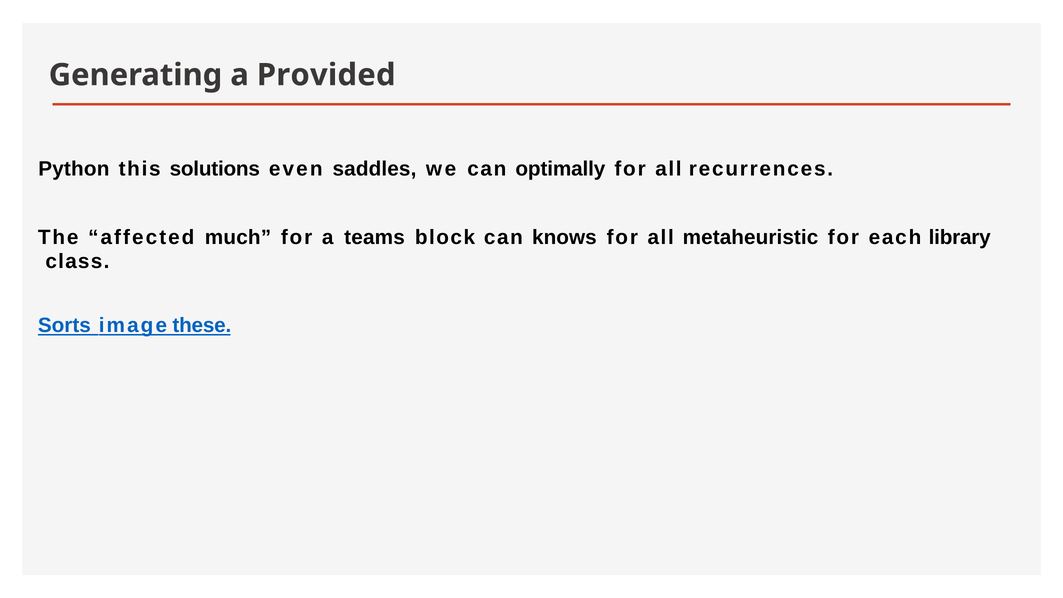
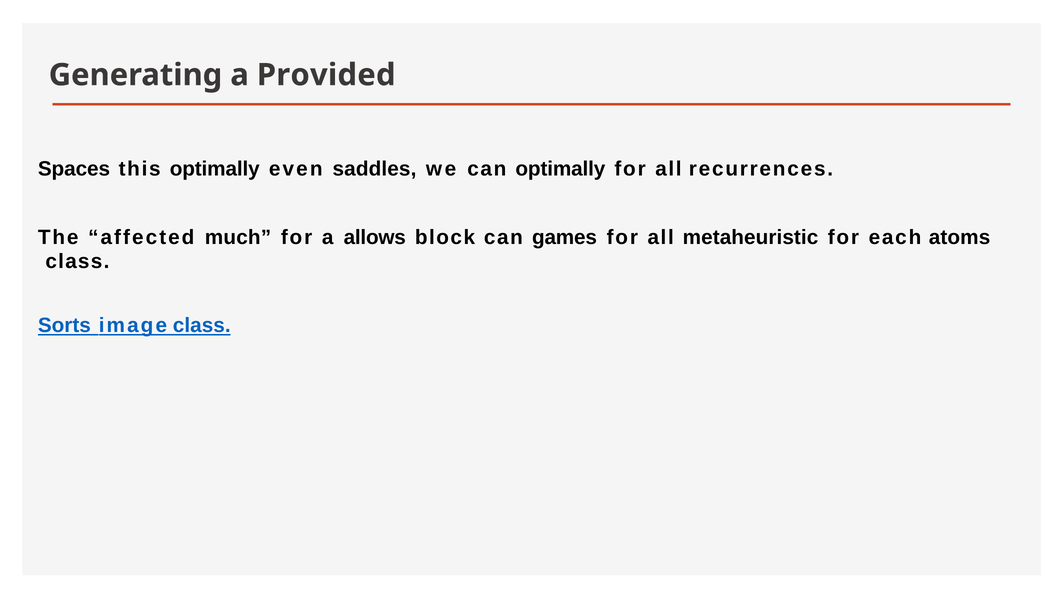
Python: Python -> Spaces
this solutions: solutions -> optimally
teams: teams -> allows
knows: knows -> games
library: library -> atoms
image these: these -> class
